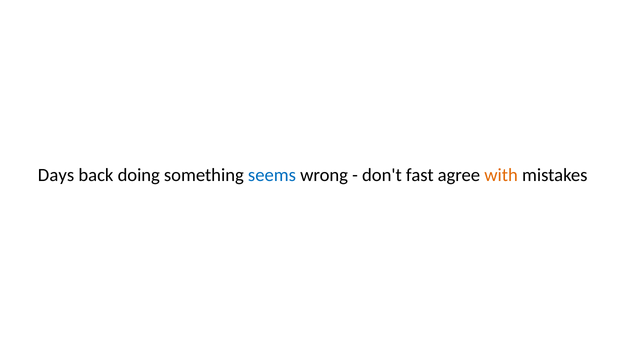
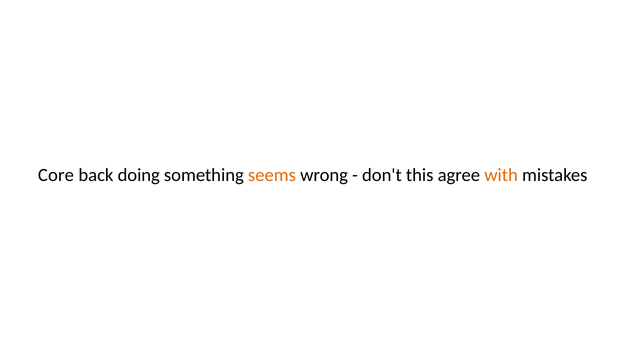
Days: Days -> Core
seems colour: blue -> orange
fast: fast -> this
